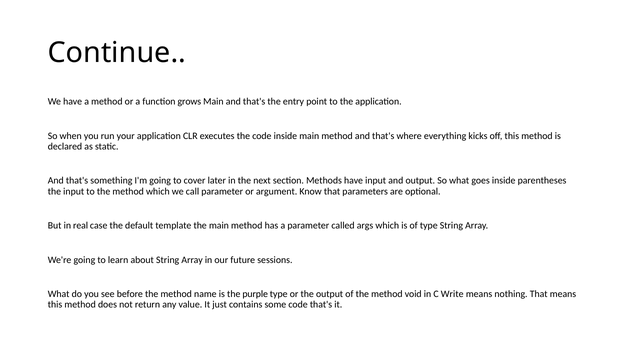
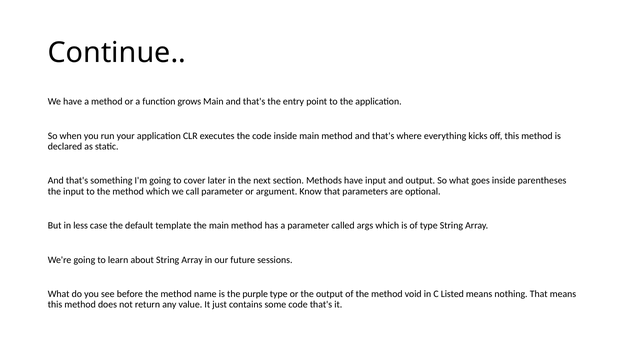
real: real -> less
Write: Write -> Listed
